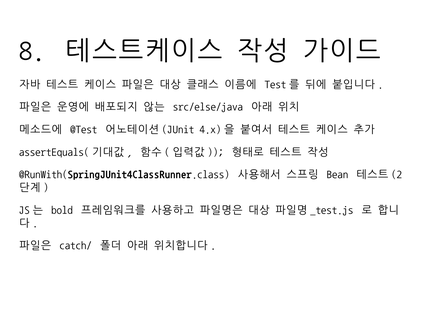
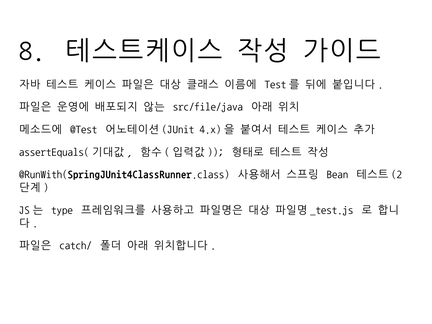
src/else/java: src/else/java -> src/file/java
bold: bold -> type
